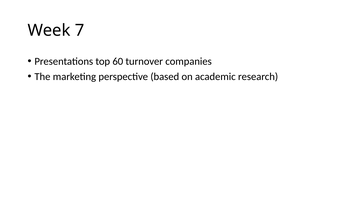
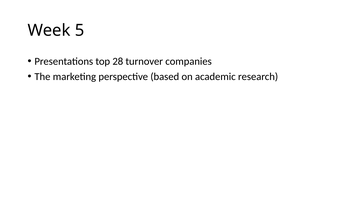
7: 7 -> 5
60: 60 -> 28
